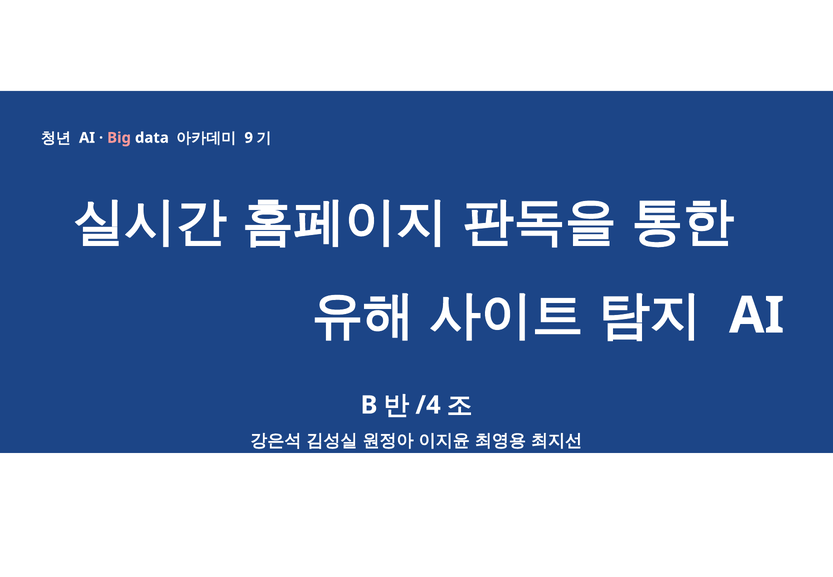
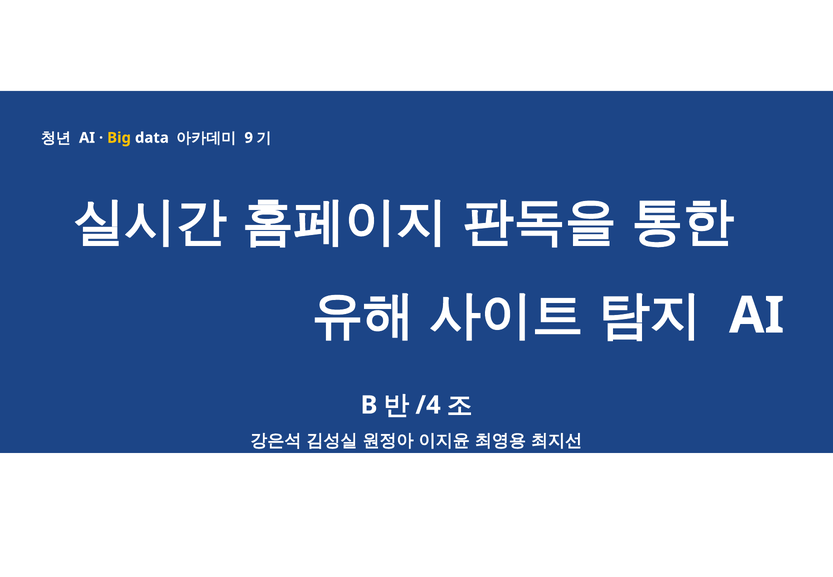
Big colour: pink -> yellow
